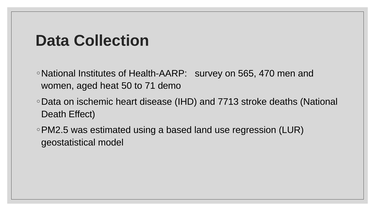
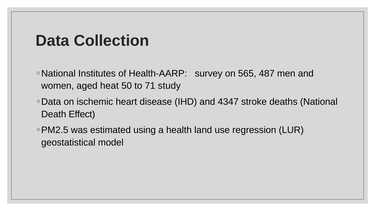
470: 470 -> 487
demo: demo -> study
7713: 7713 -> 4347
based: based -> health
